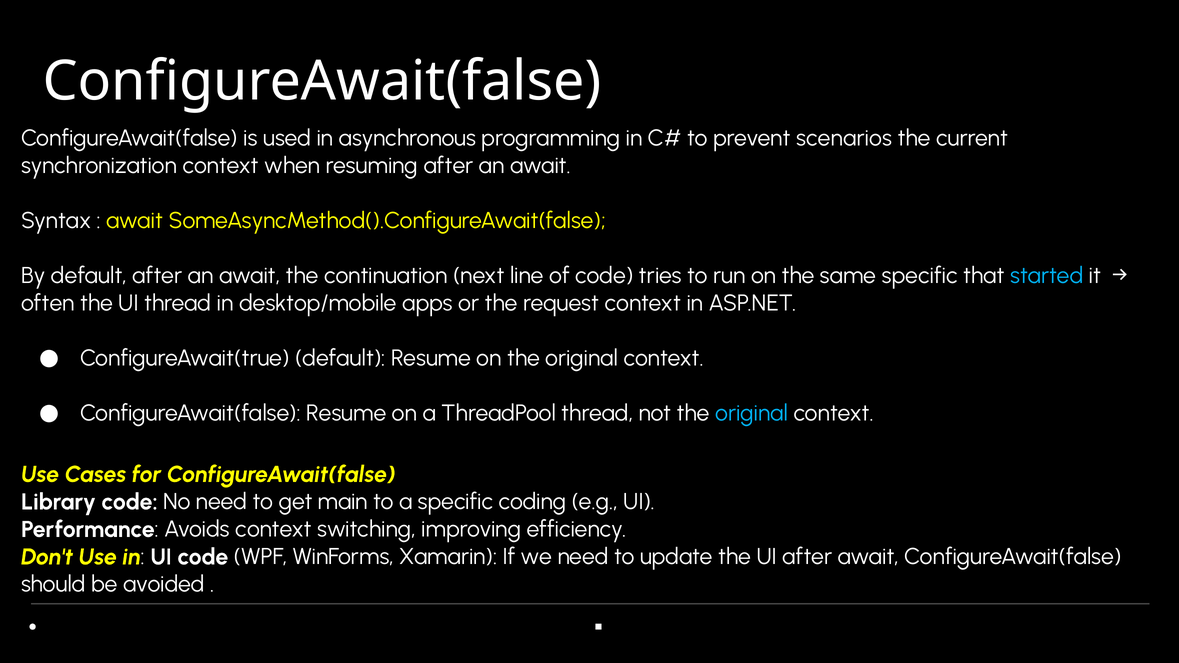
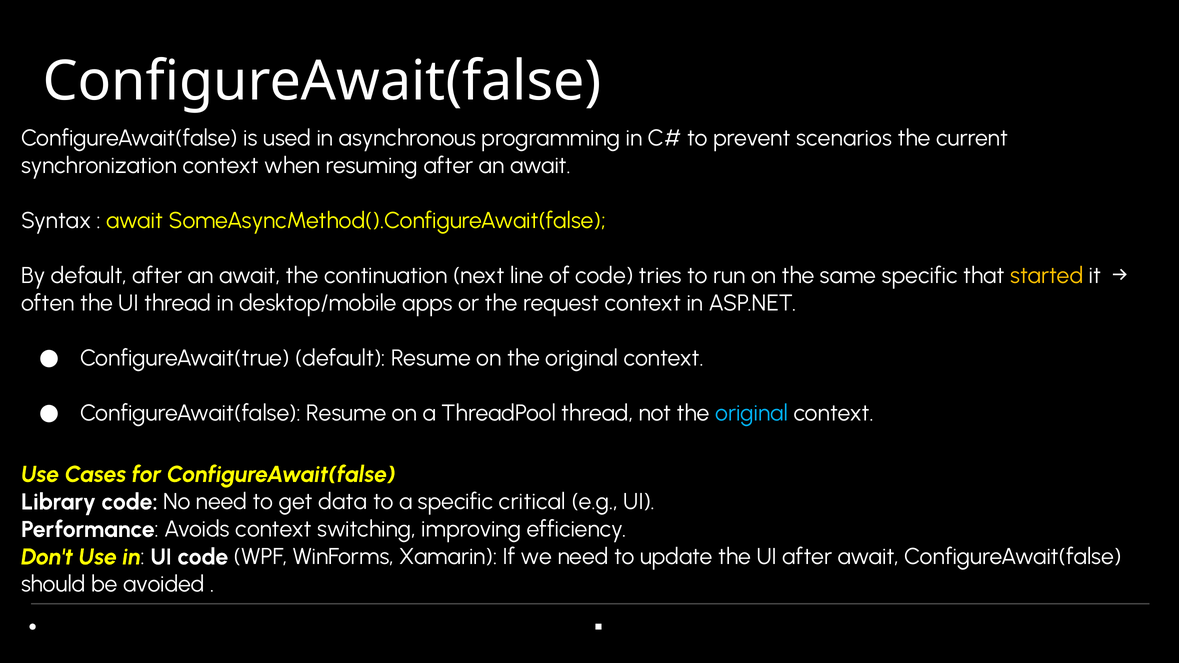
started colour: light blue -> yellow
main: main -> data
coding: coding -> critical
